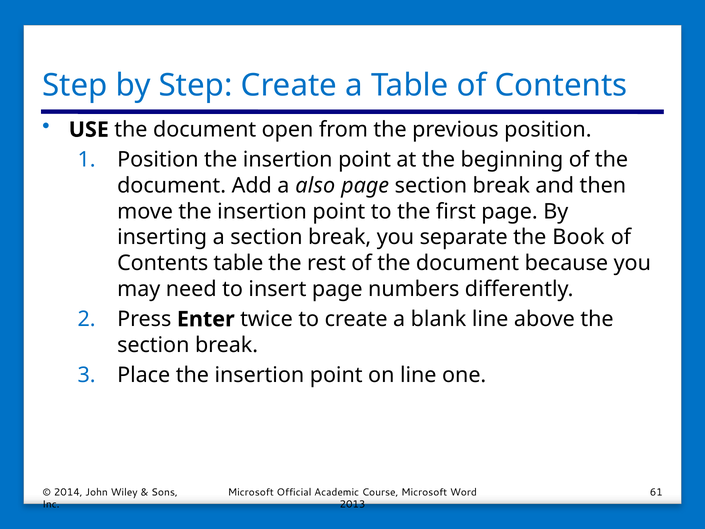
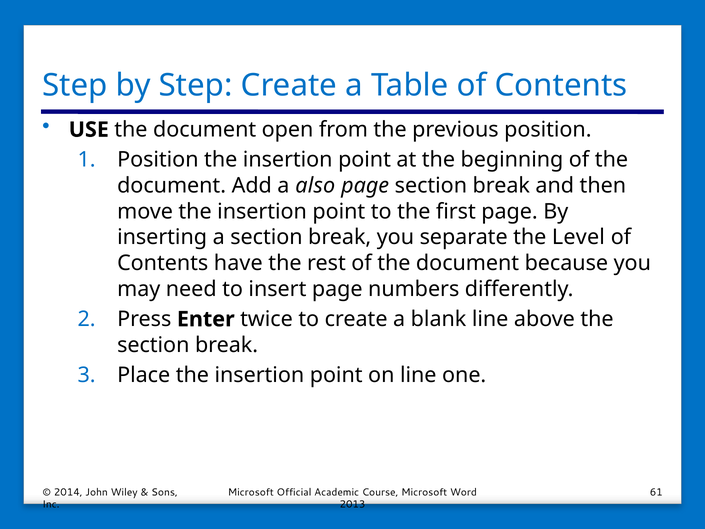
Book: Book -> Level
Contents table: table -> have
